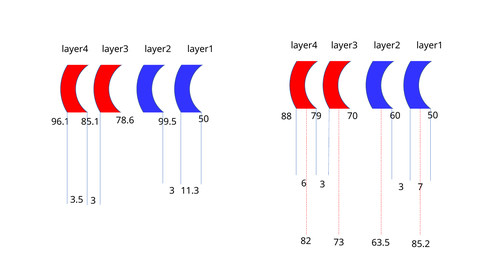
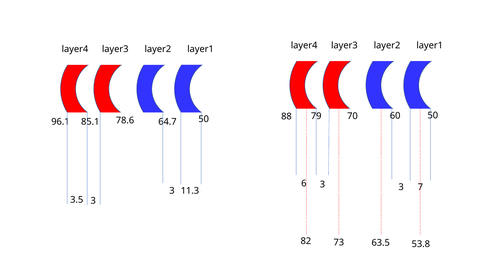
99.5: 99.5 -> 64.7
85.2: 85.2 -> 53.8
